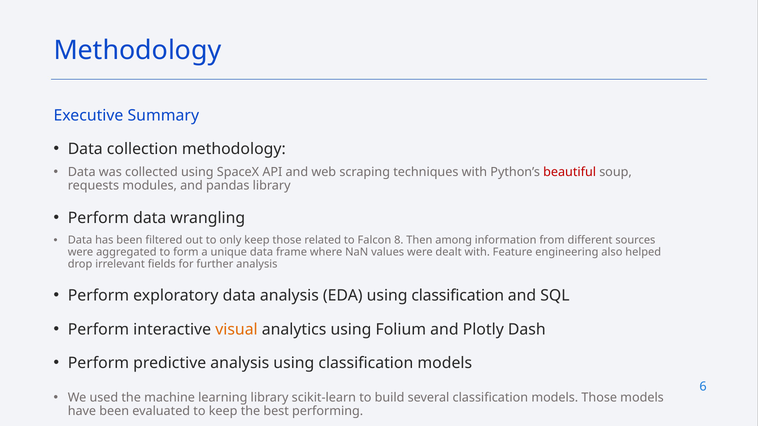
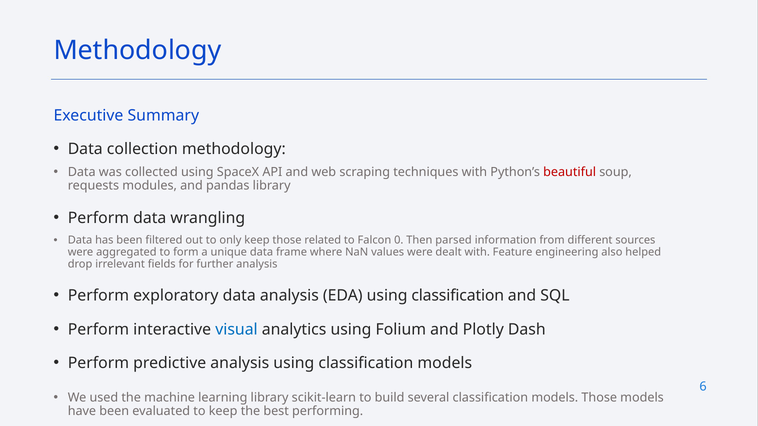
8: 8 -> 0
among: among -> parsed
visual colour: orange -> blue
